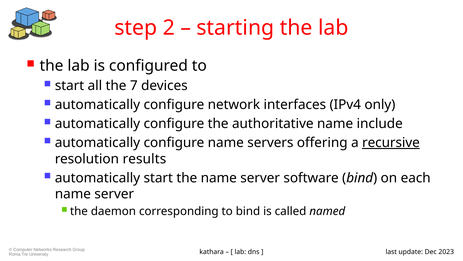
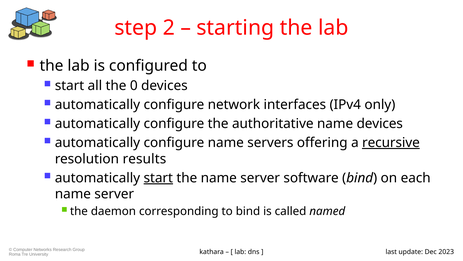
7: 7 -> 0
name include: include -> devices
start at (158, 178) underline: none -> present
